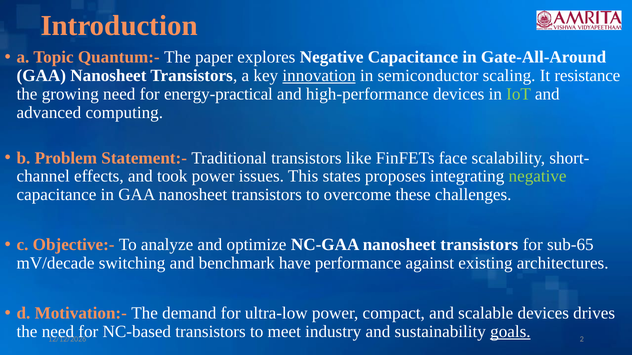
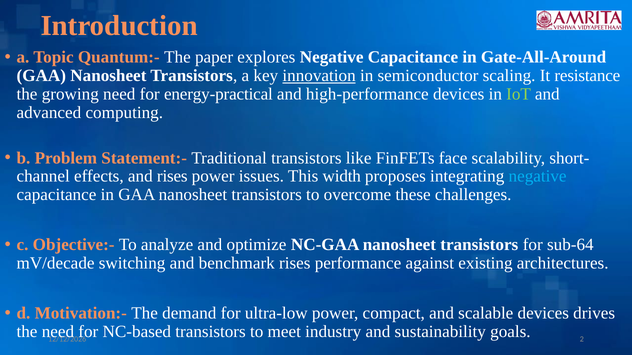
and took: took -> rises
states: states -> width
negative at (538, 177) colour: light green -> light blue
sub-65: sub-65 -> sub-64
benchmark have: have -> rises
goals underline: present -> none
